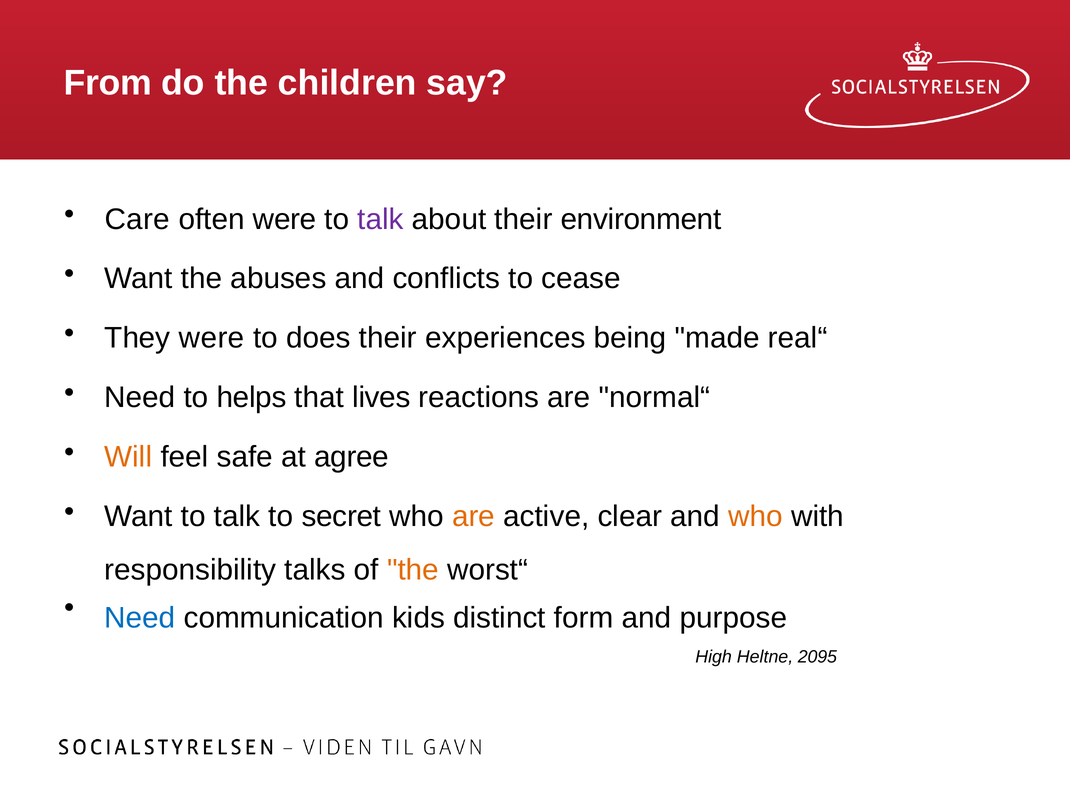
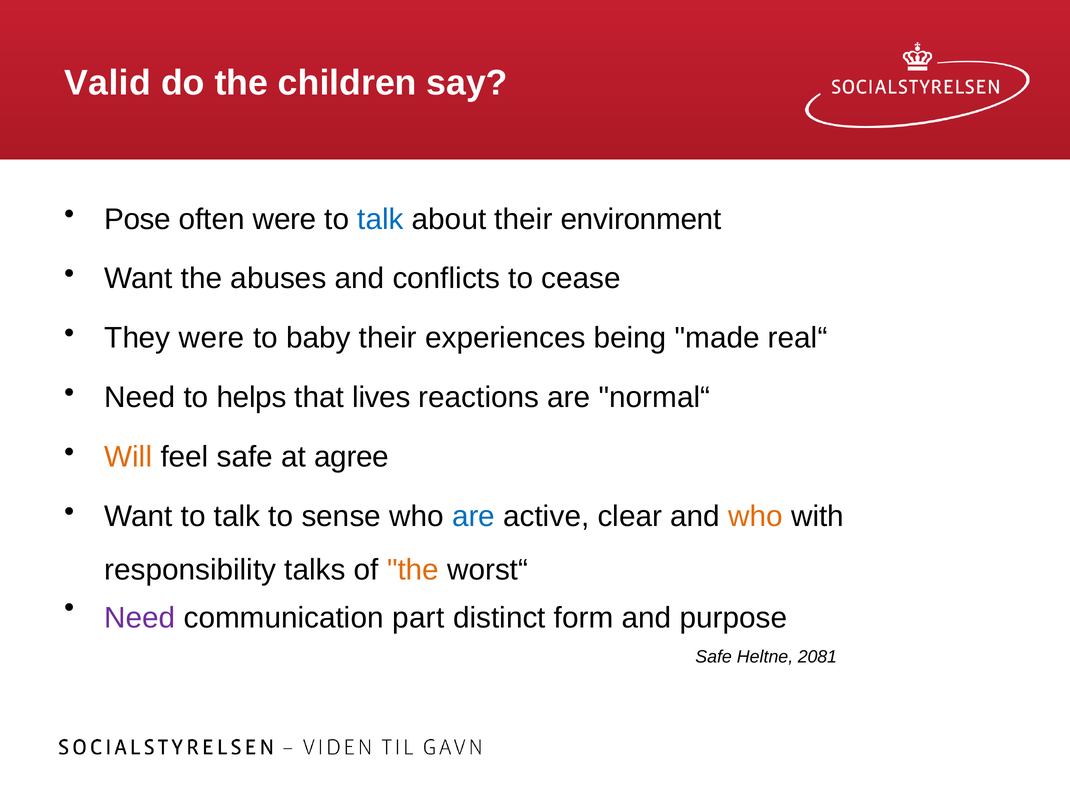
From: From -> Valid
Care: Care -> Pose
talk at (380, 219) colour: purple -> blue
does: does -> baby
secret: secret -> sense
are at (474, 516) colour: orange -> blue
Need at (140, 617) colour: blue -> purple
kids: kids -> part
High at (714, 656): High -> Safe
2095: 2095 -> 2081
